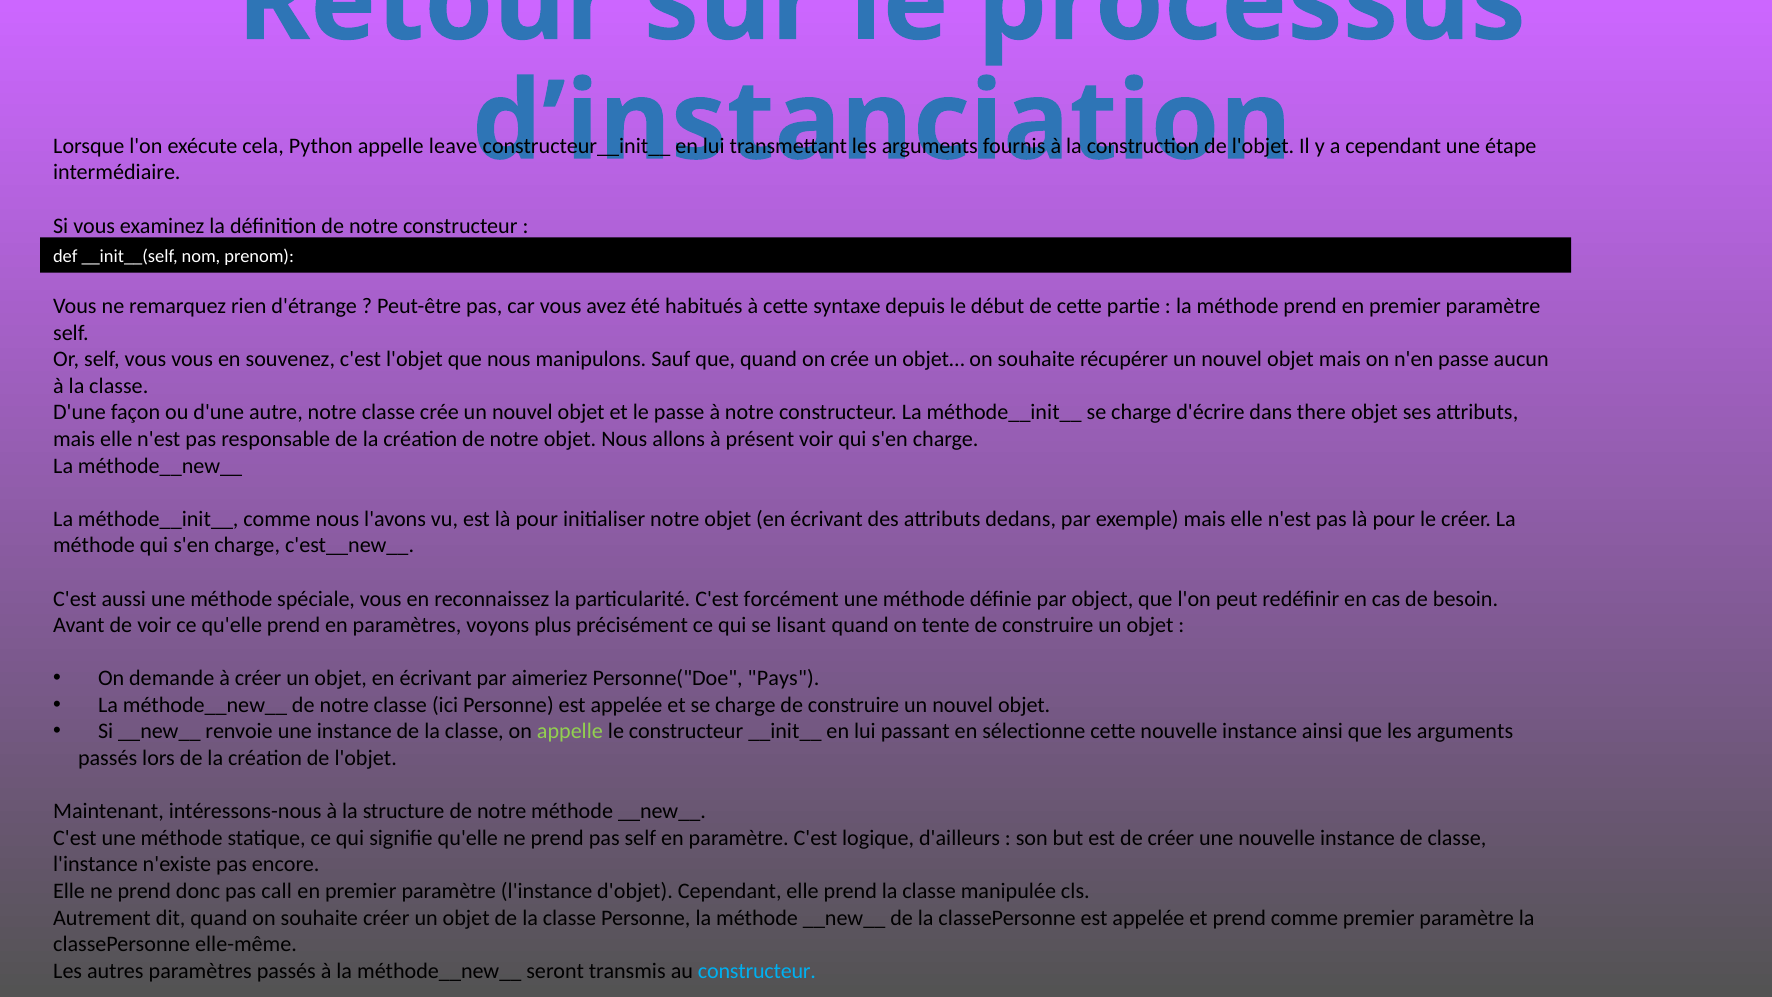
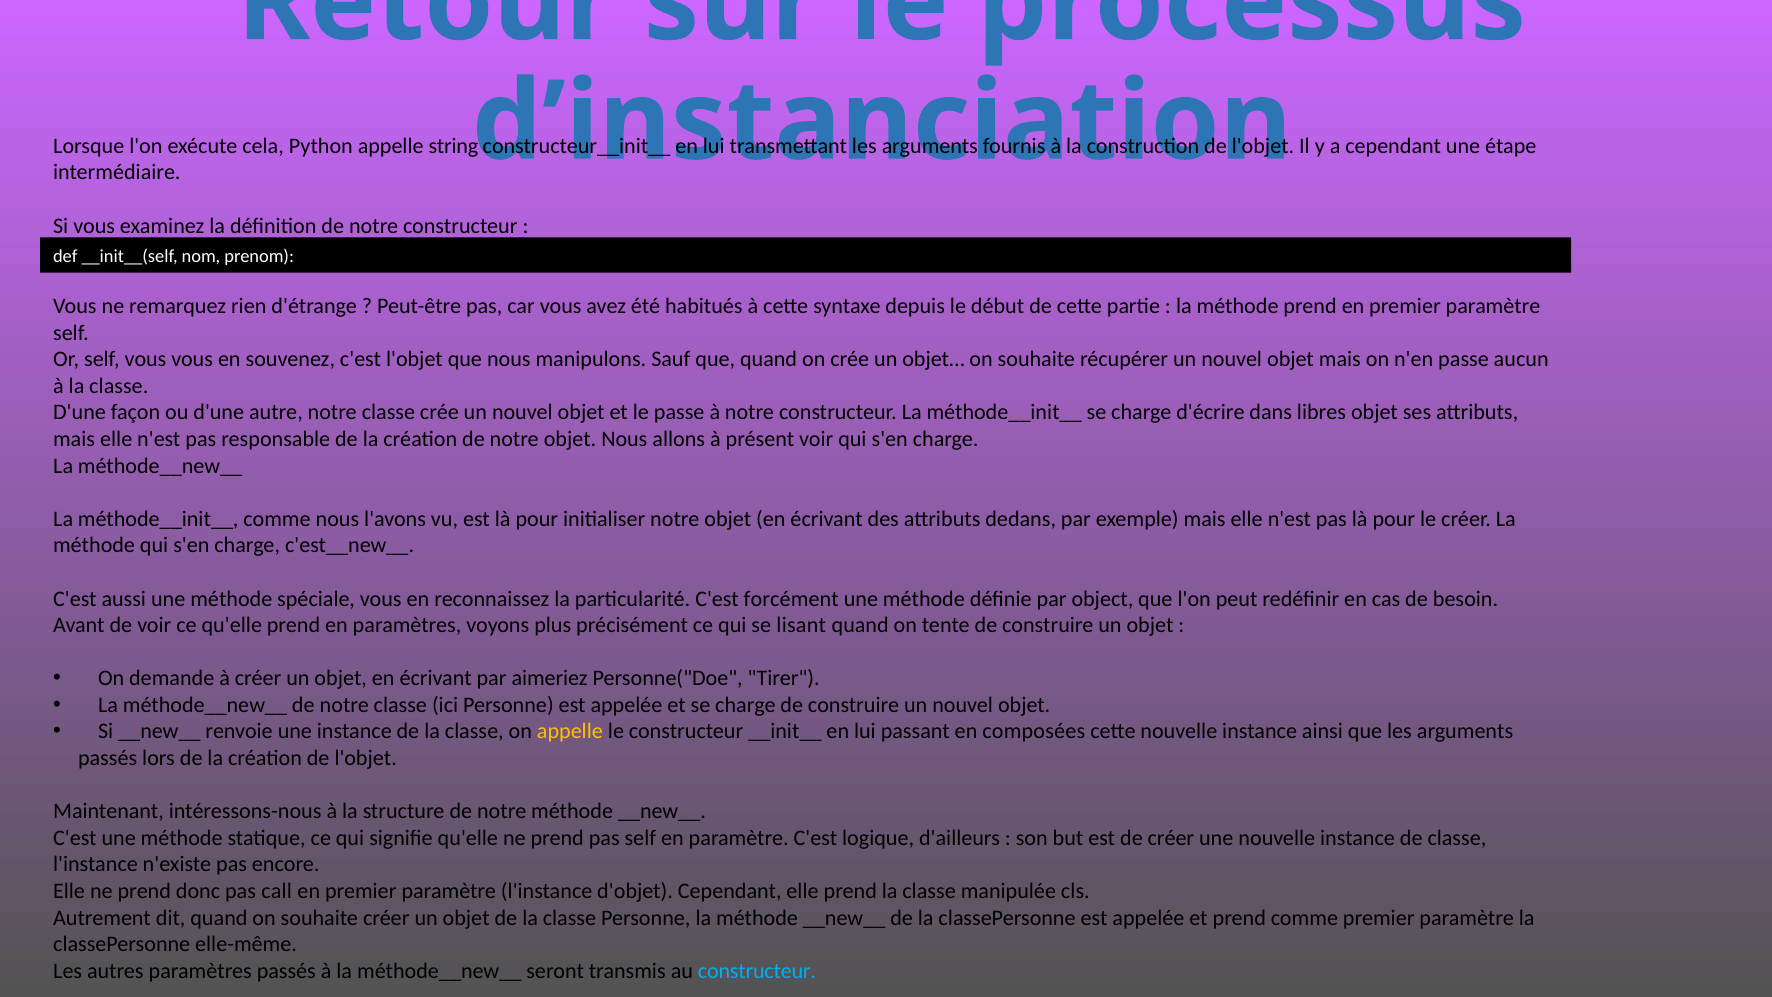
leave: leave -> string
there: there -> libres
Pays: Pays -> Tirer
appelle at (570, 731) colour: light green -> yellow
sélectionne: sélectionne -> composées
